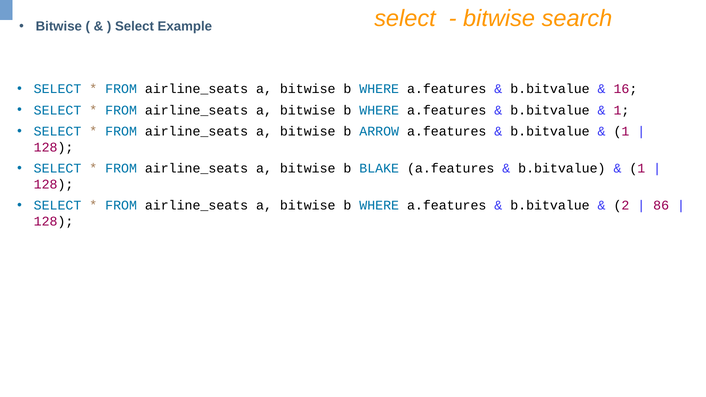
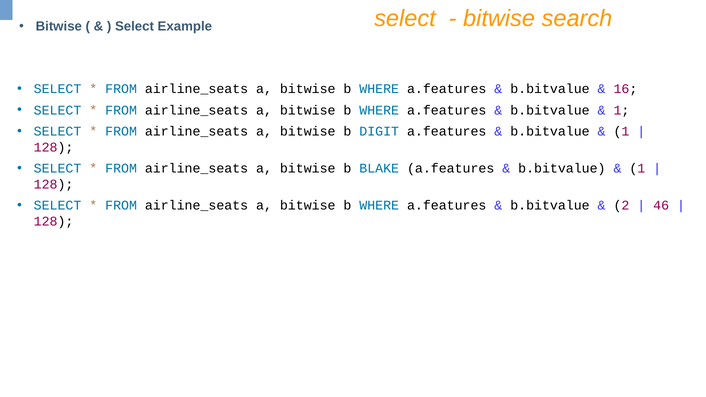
ARROW: ARROW -> DIGIT
86: 86 -> 46
